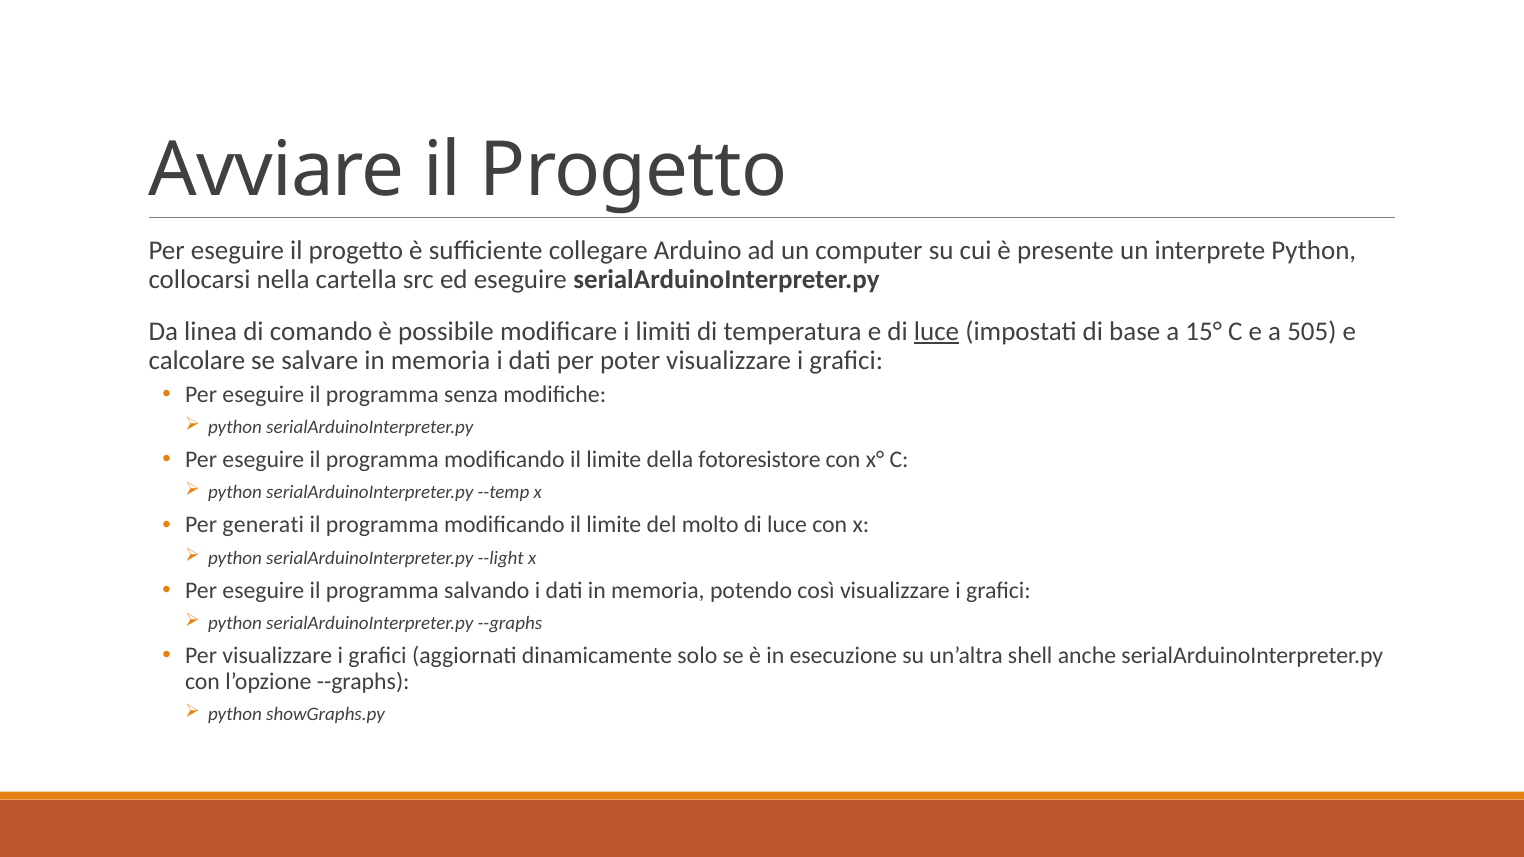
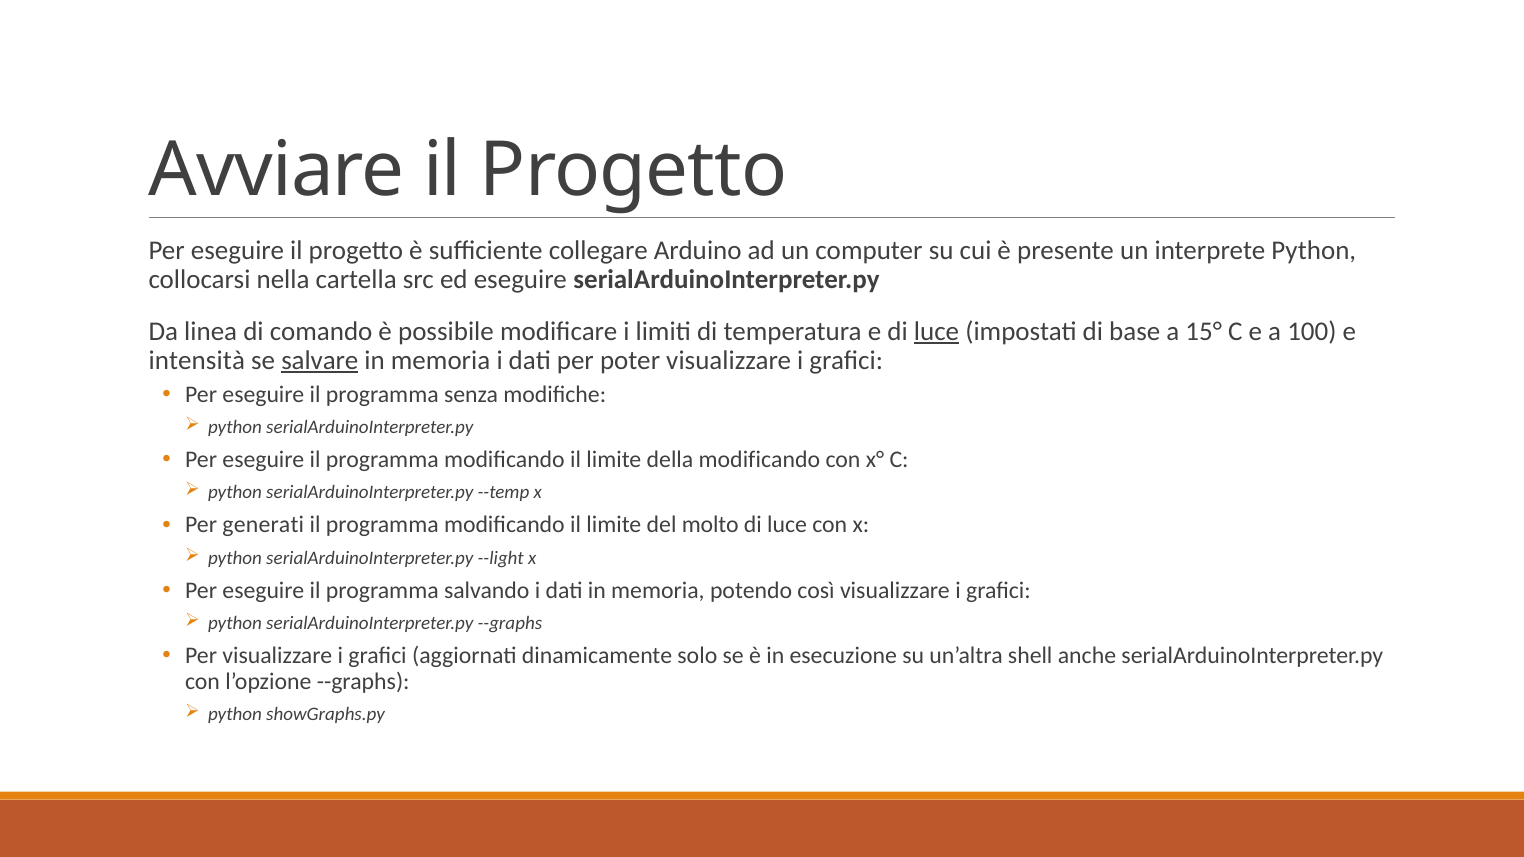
505: 505 -> 100
calcolare: calcolare -> intensità
salvare underline: none -> present
della fotoresistore: fotoresistore -> modificando
